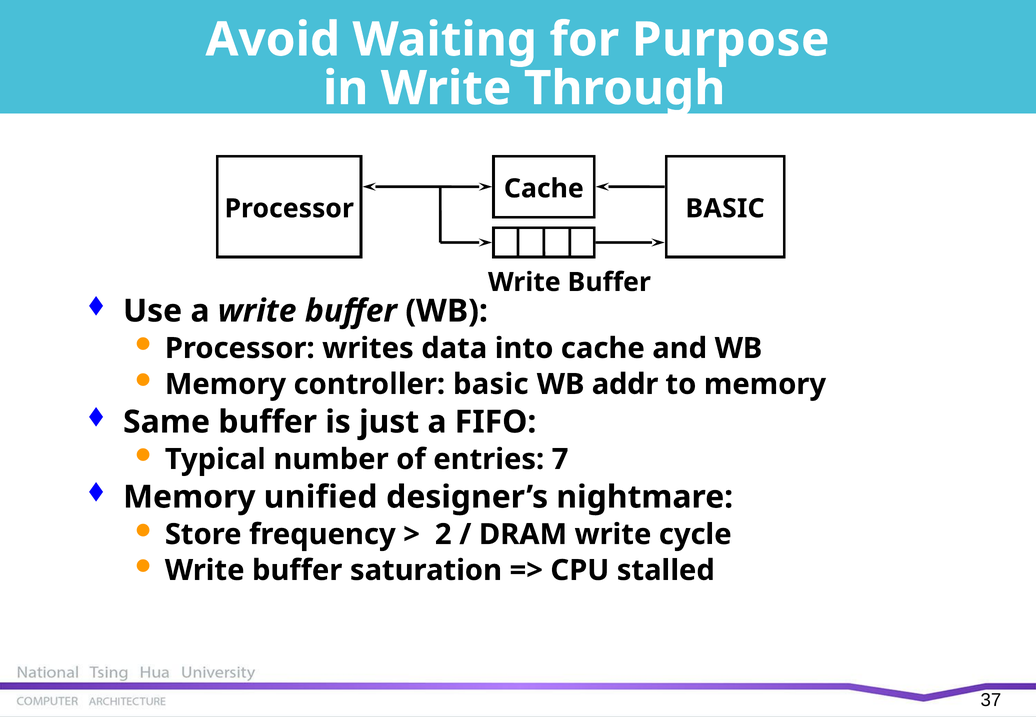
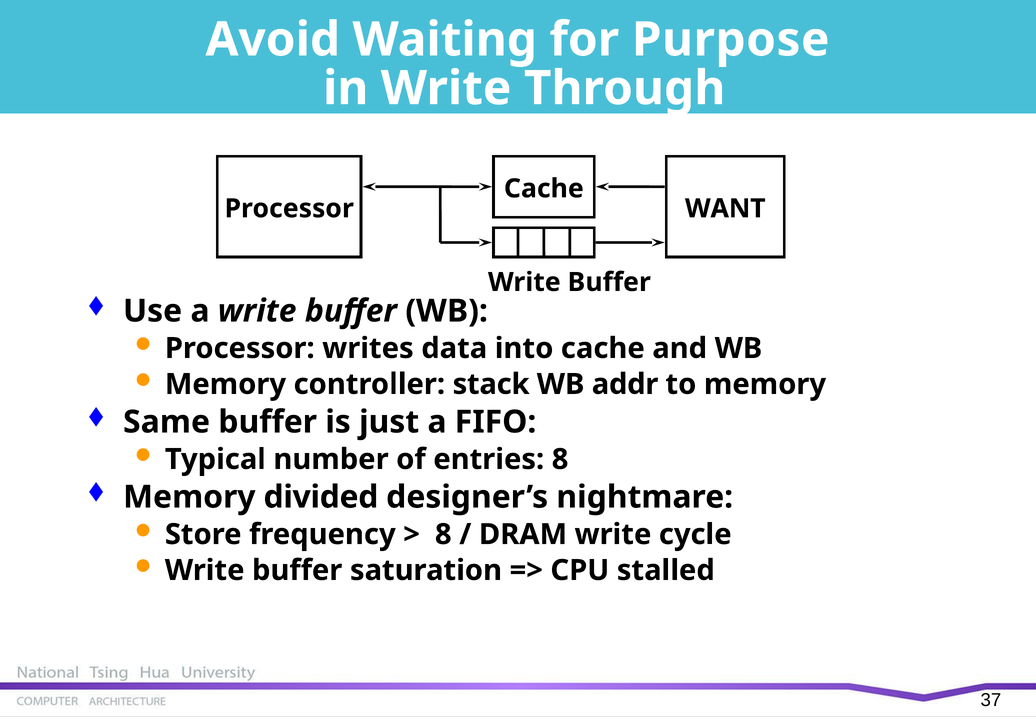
BASIC at (725, 209): BASIC -> WANT
controller basic: basic -> stack
entries 7: 7 -> 8
unified: unified -> divided
2 at (443, 535): 2 -> 8
